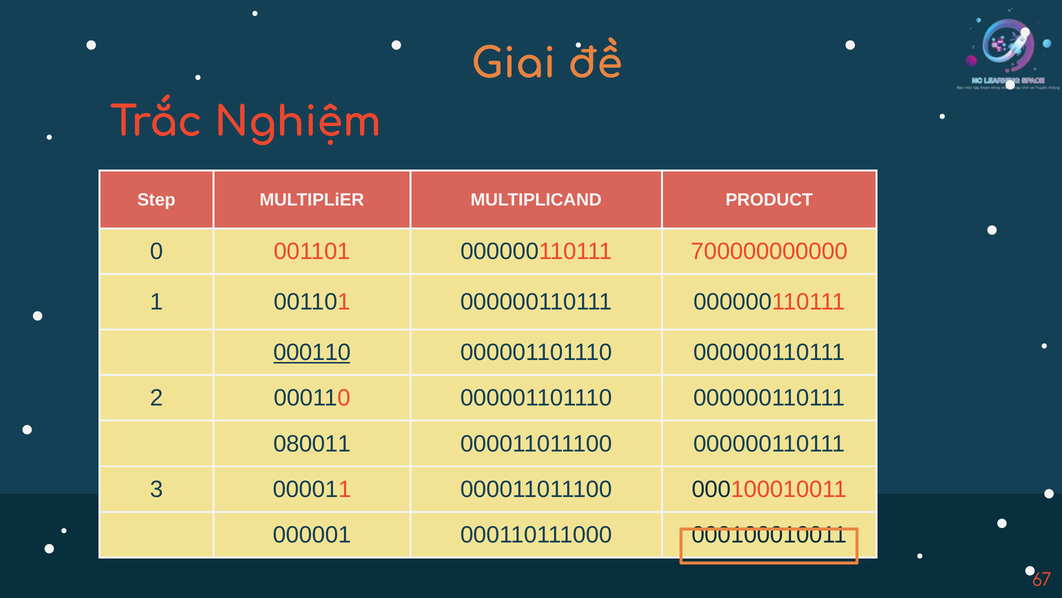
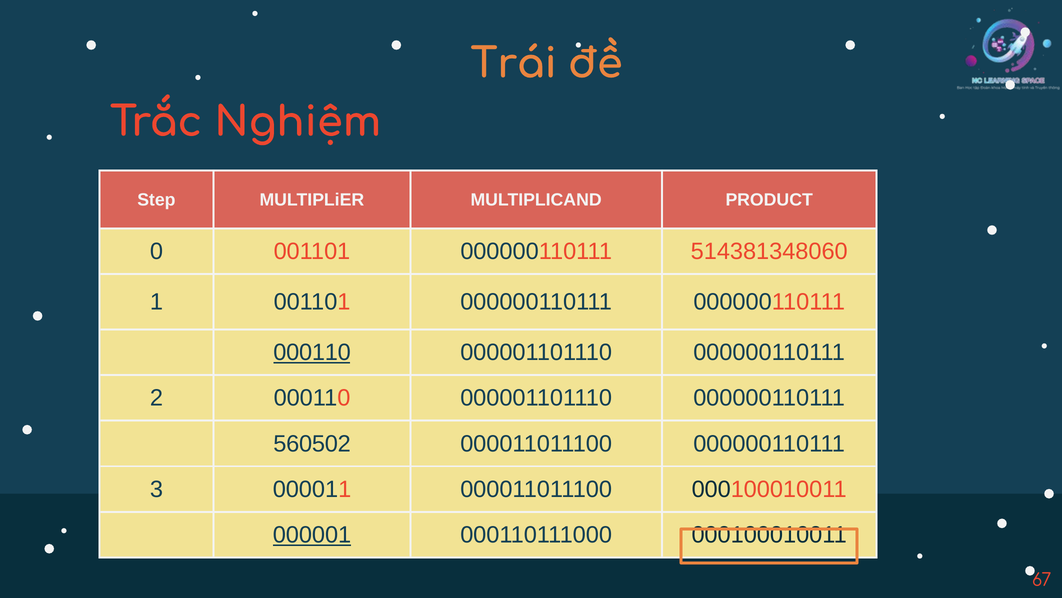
Giai: Giai -> Trái
700000000000: 700000000000 -> 514381348060
080011: 080011 -> 560502
000001 underline: none -> present
